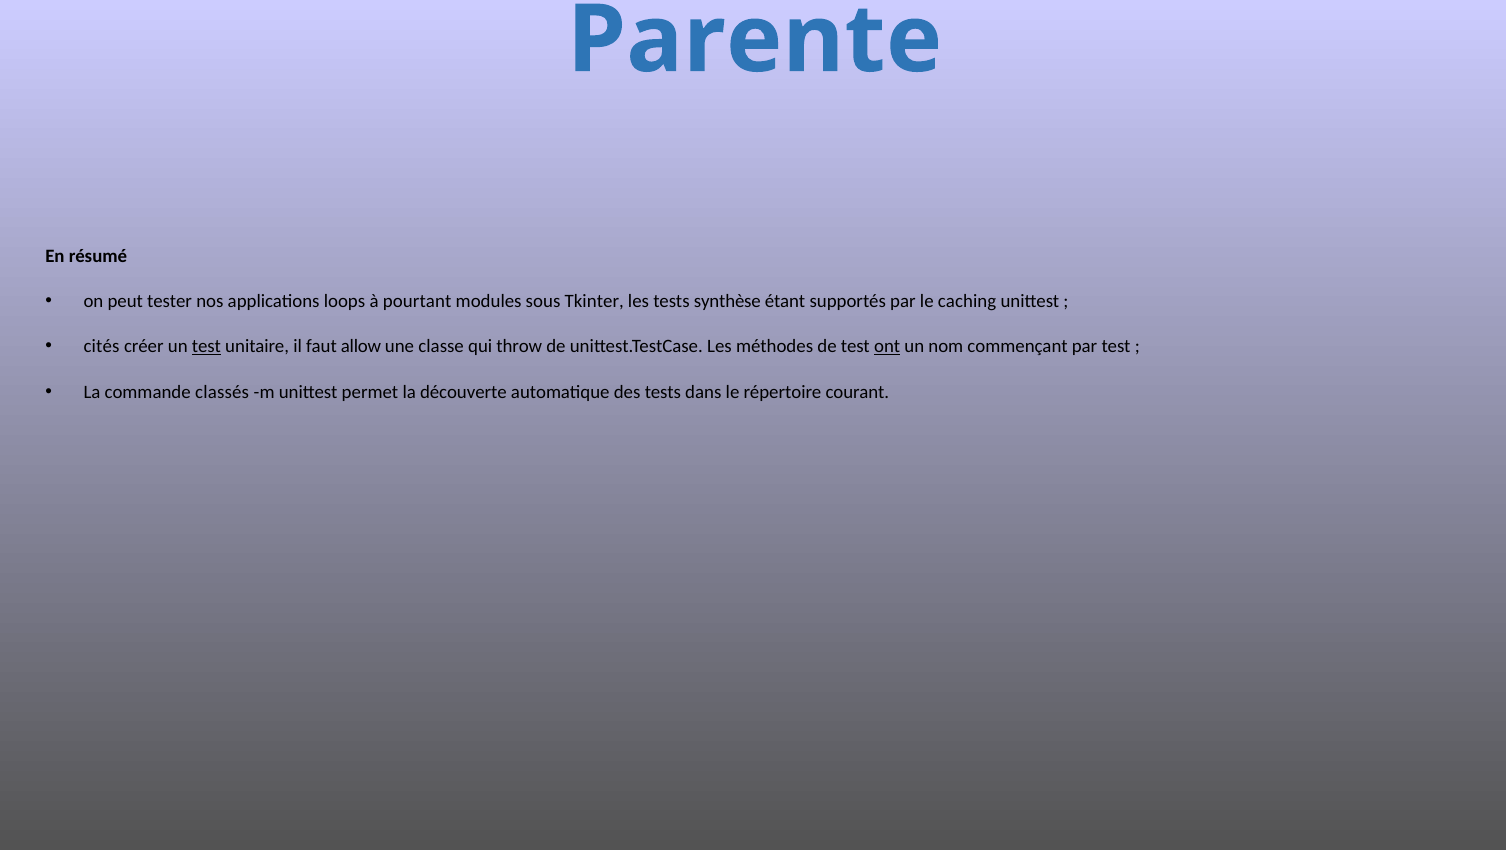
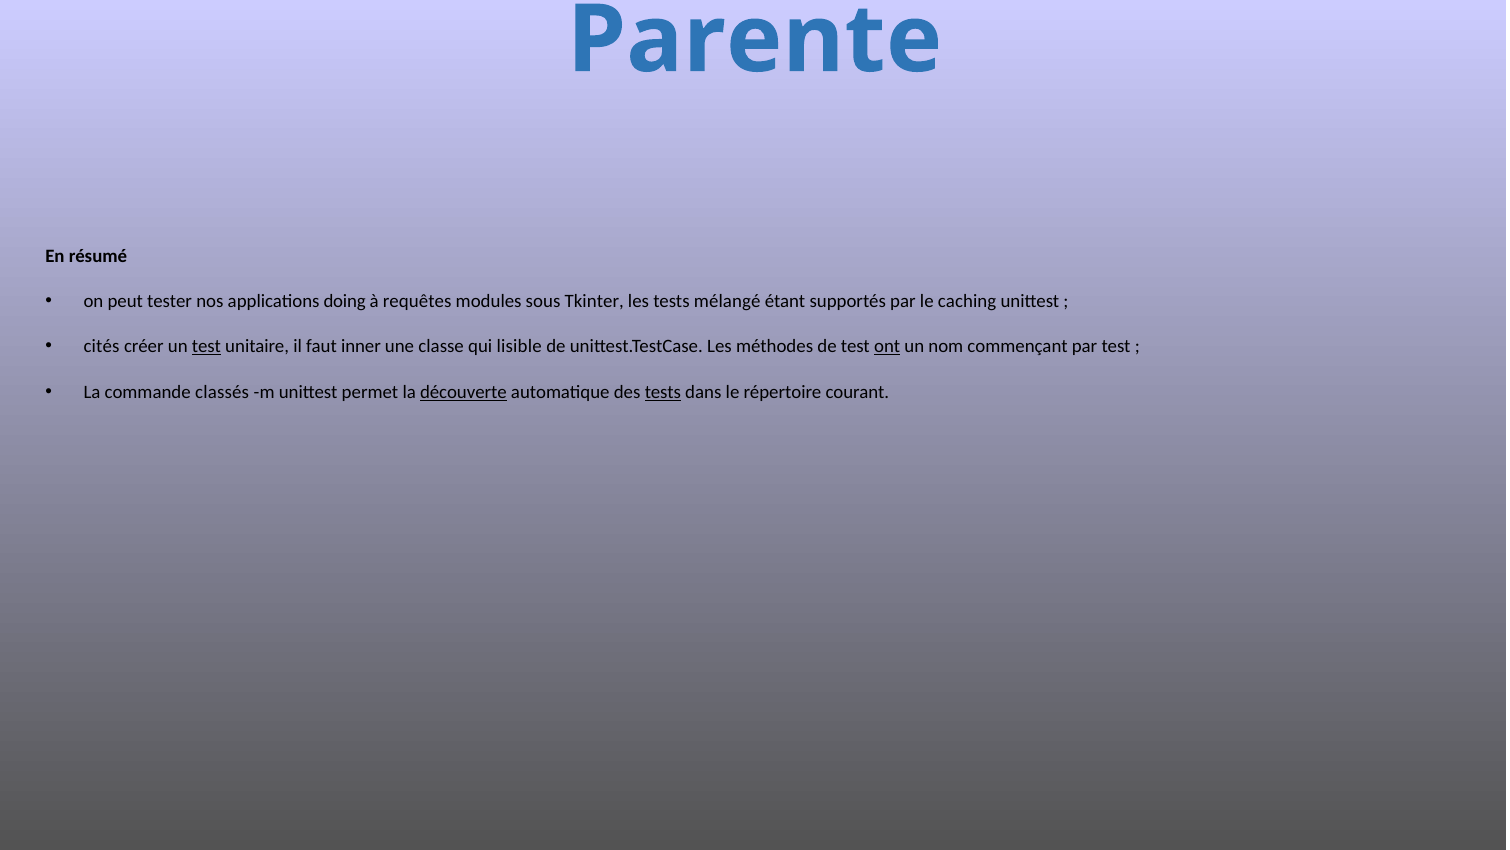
loops: loops -> doing
pourtant: pourtant -> requêtes
synthèse: synthèse -> mélangé
allow: allow -> inner
throw: throw -> lisible
découverte underline: none -> present
tests at (663, 392) underline: none -> present
